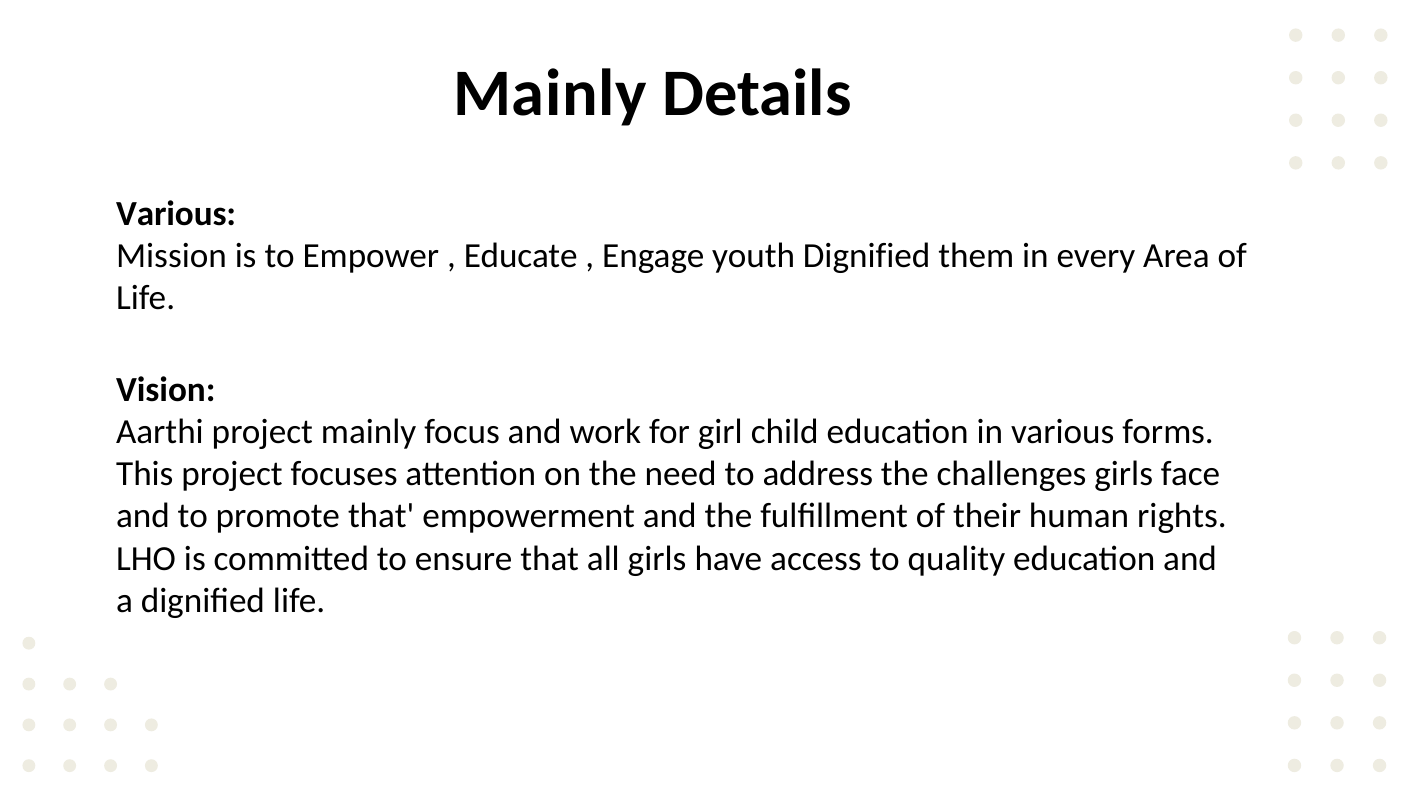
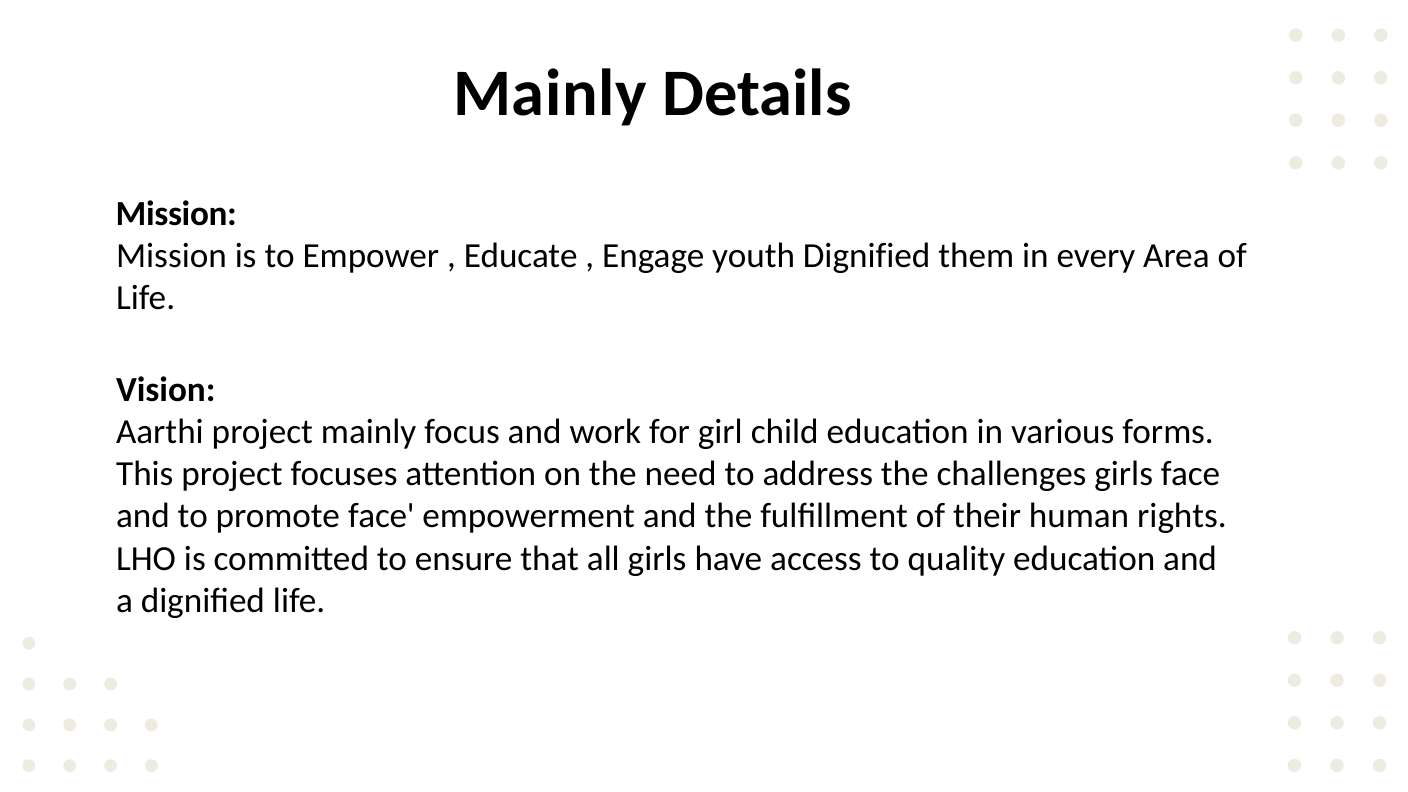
Various at (176, 214): Various -> Mission
promote that: that -> face
